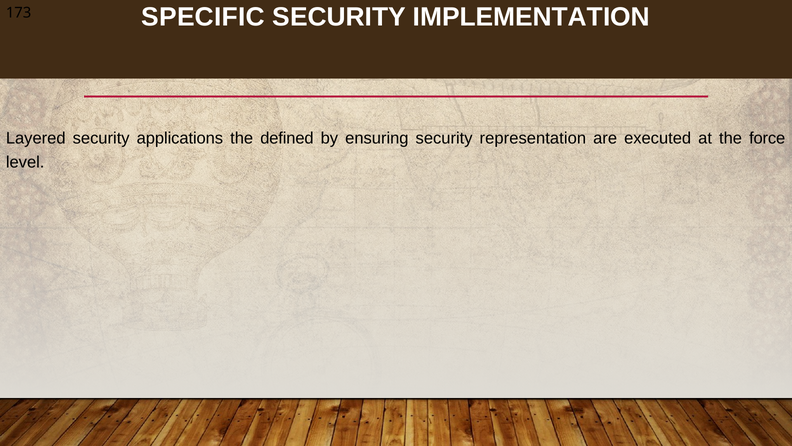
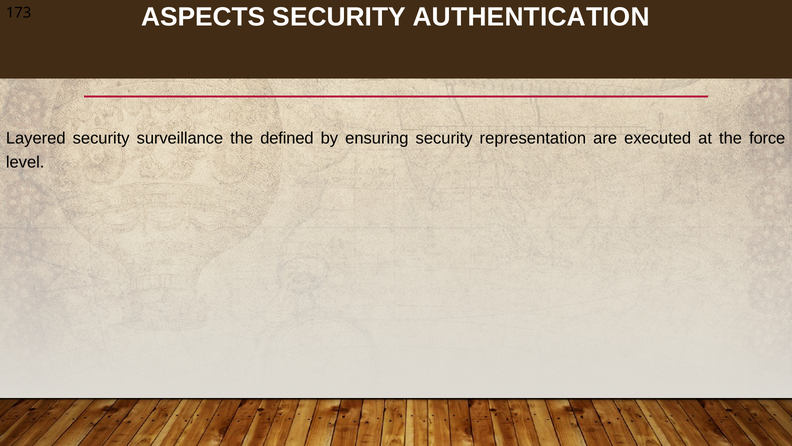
SPECIFIC: SPECIFIC -> ASPECTS
IMPLEMENTATION: IMPLEMENTATION -> AUTHENTICATION
applications: applications -> surveillance
